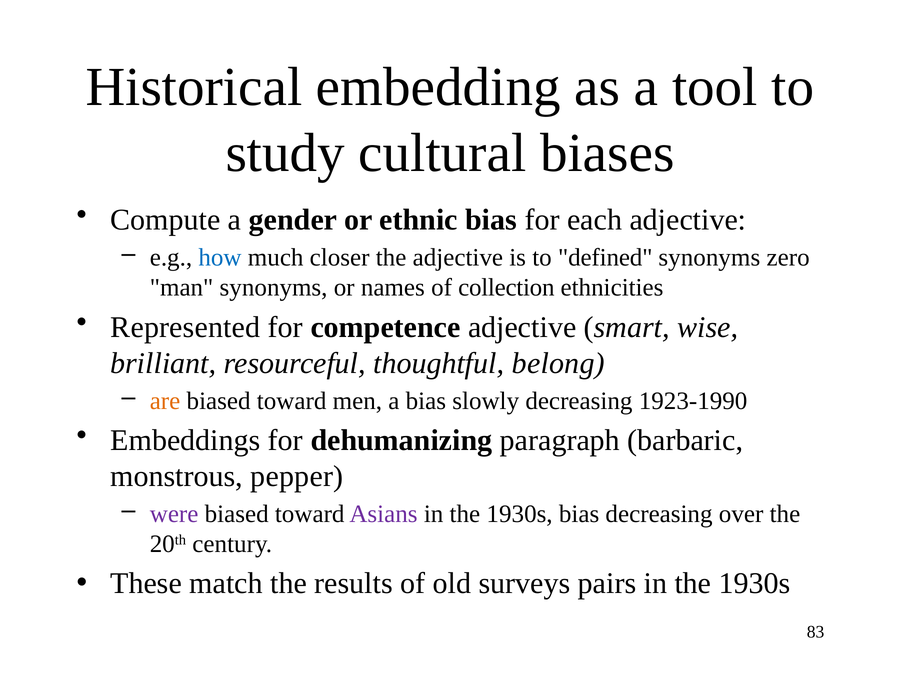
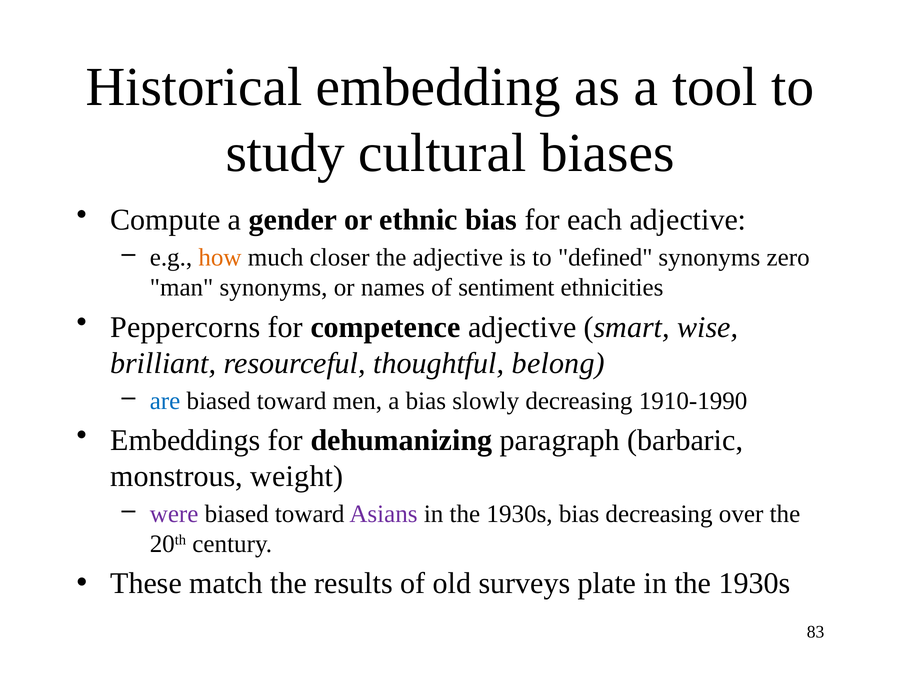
how colour: blue -> orange
collection: collection -> sentiment
Represented: Represented -> Peppercorns
are colour: orange -> blue
1923-1990: 1923-1990 -> 1910-1990
pepper: pepper -> weight
pairs: pairs -> plate
